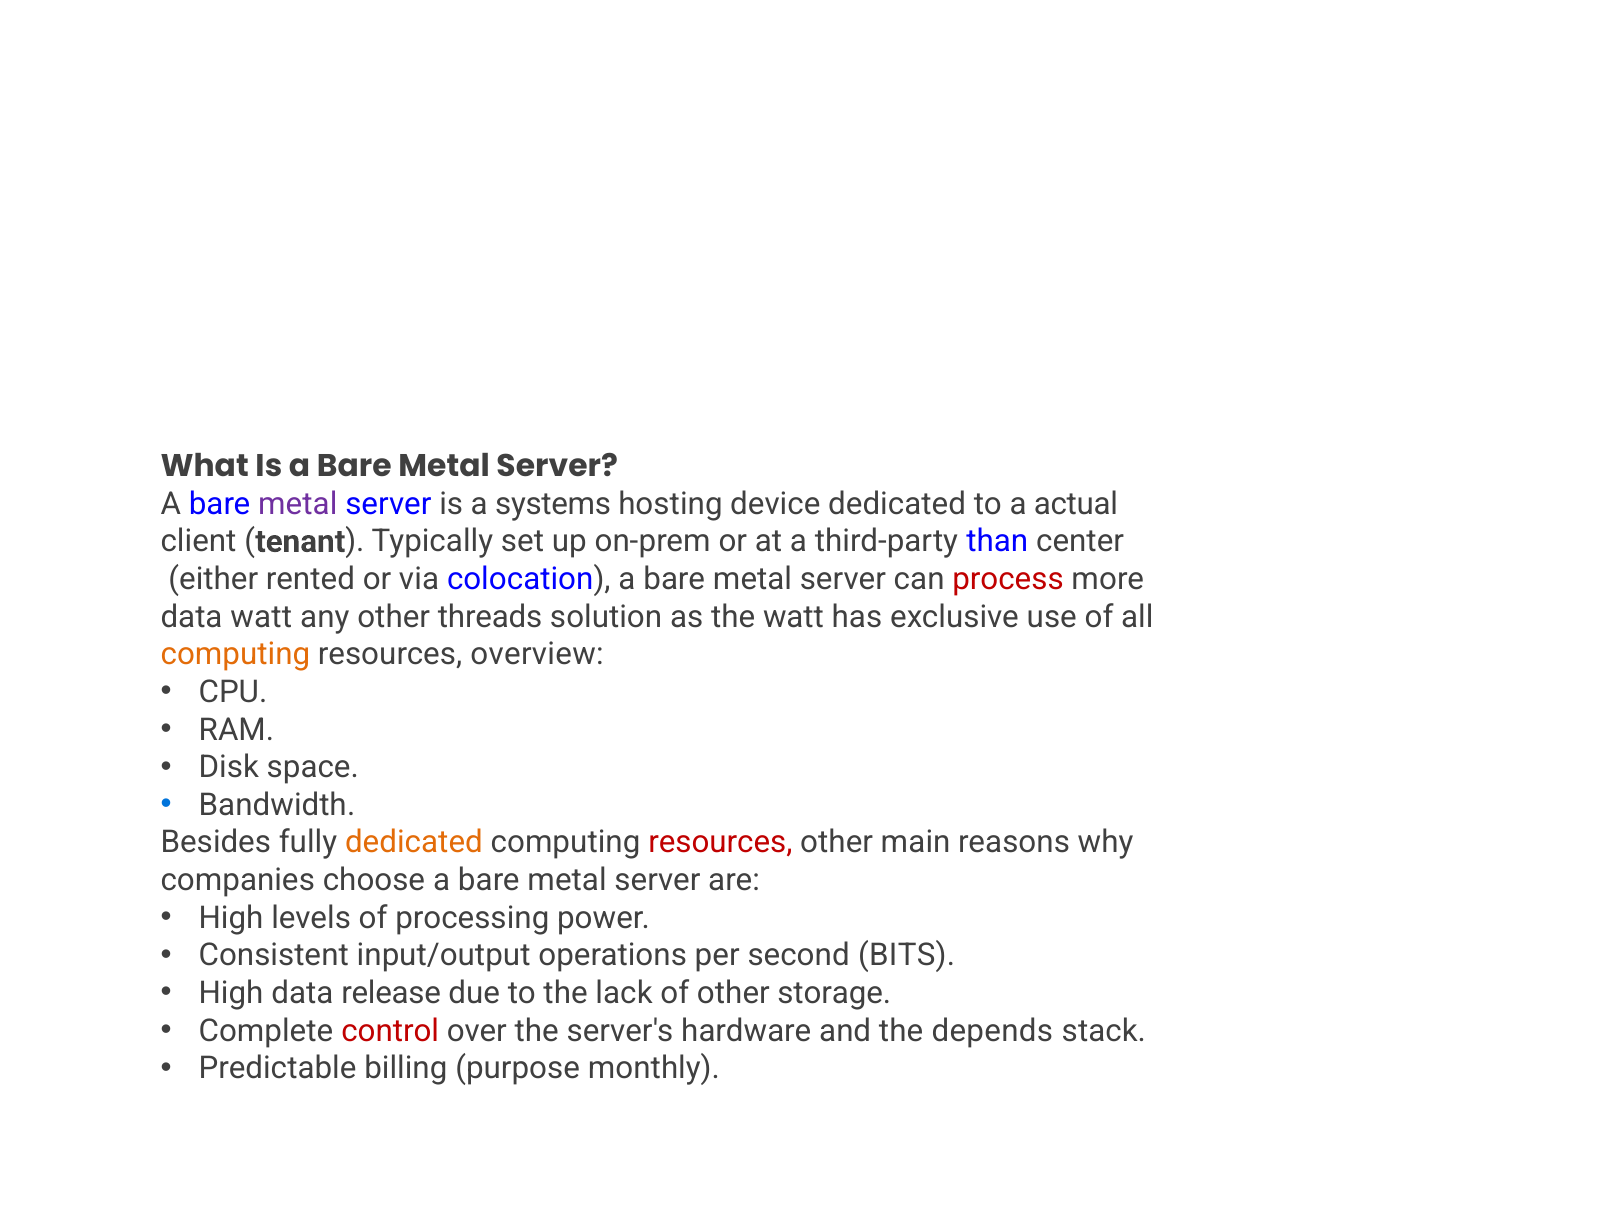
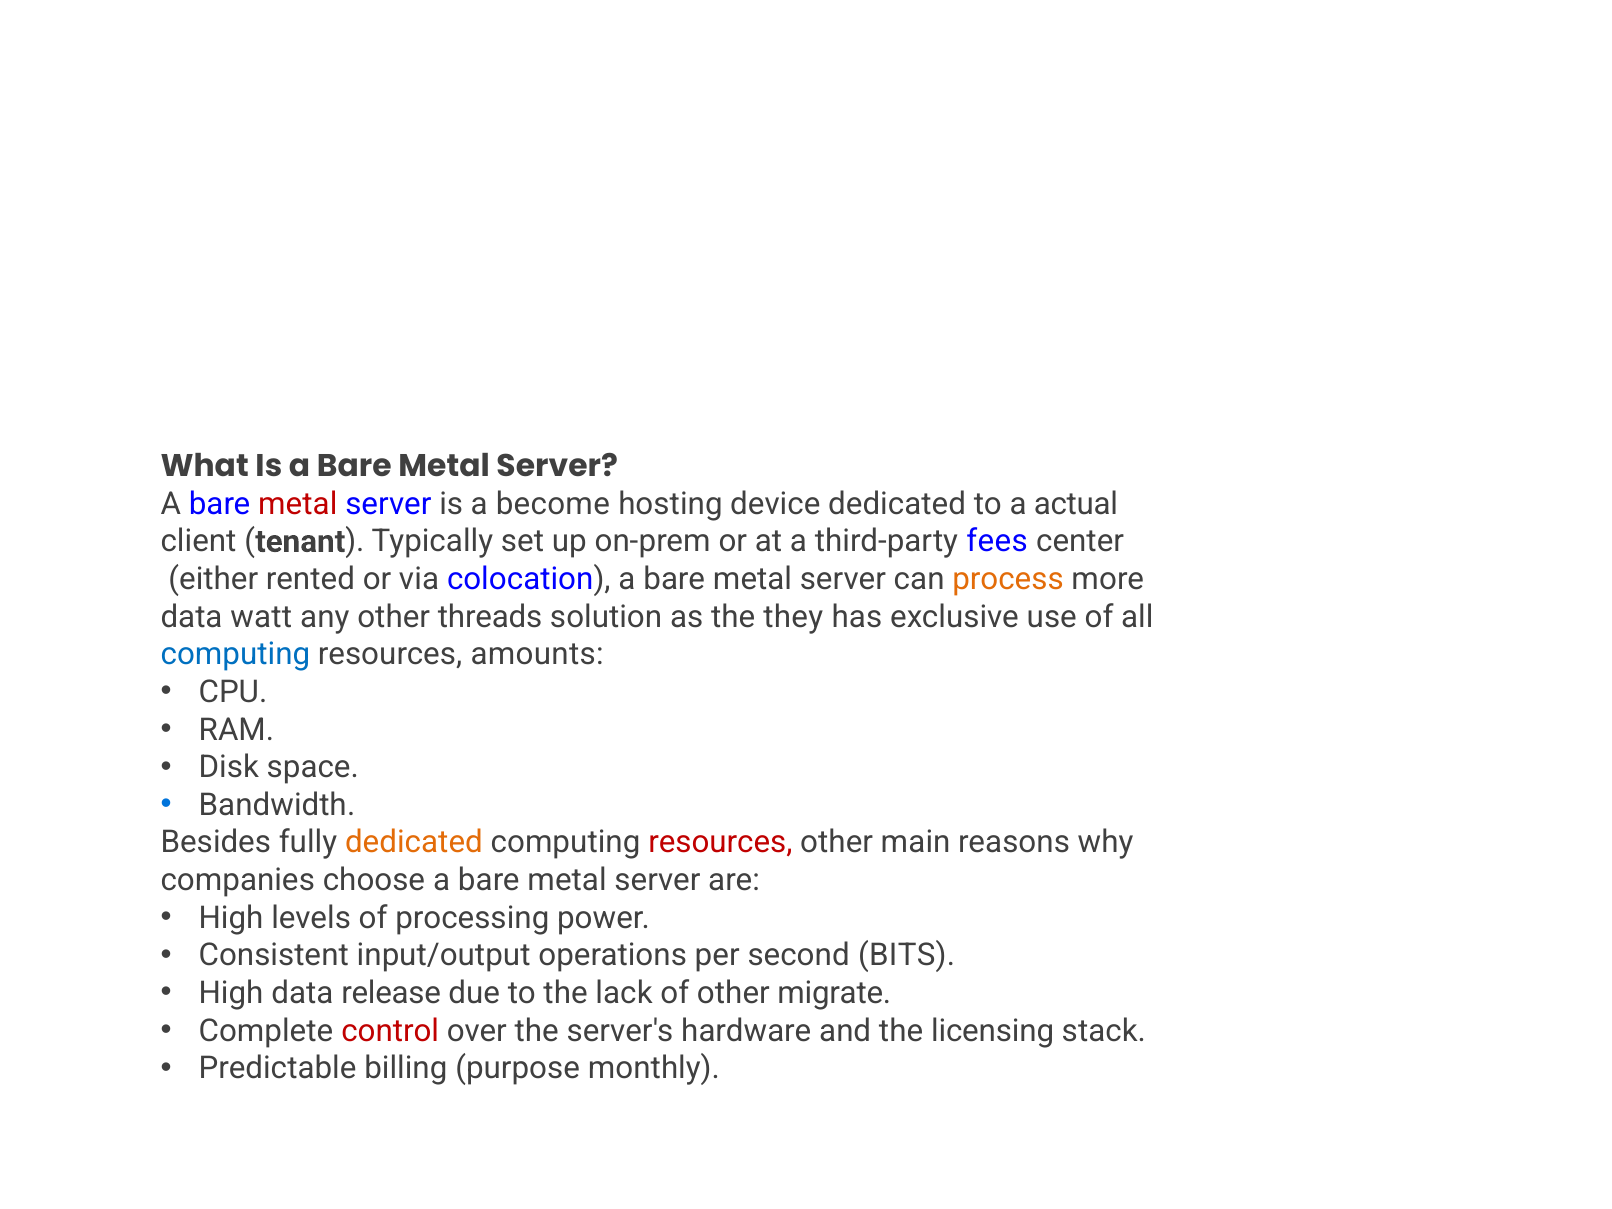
metal at (298, 504) colour: purple -> red
systems: systems -> become
than: than -> fees
process colour: red -> orange
the watt: watt -> they
computing at (235, 654) colour: orange -> blue
overview: overview -> amounts
storage: storage -> migrate
depends: depends -> licensing
